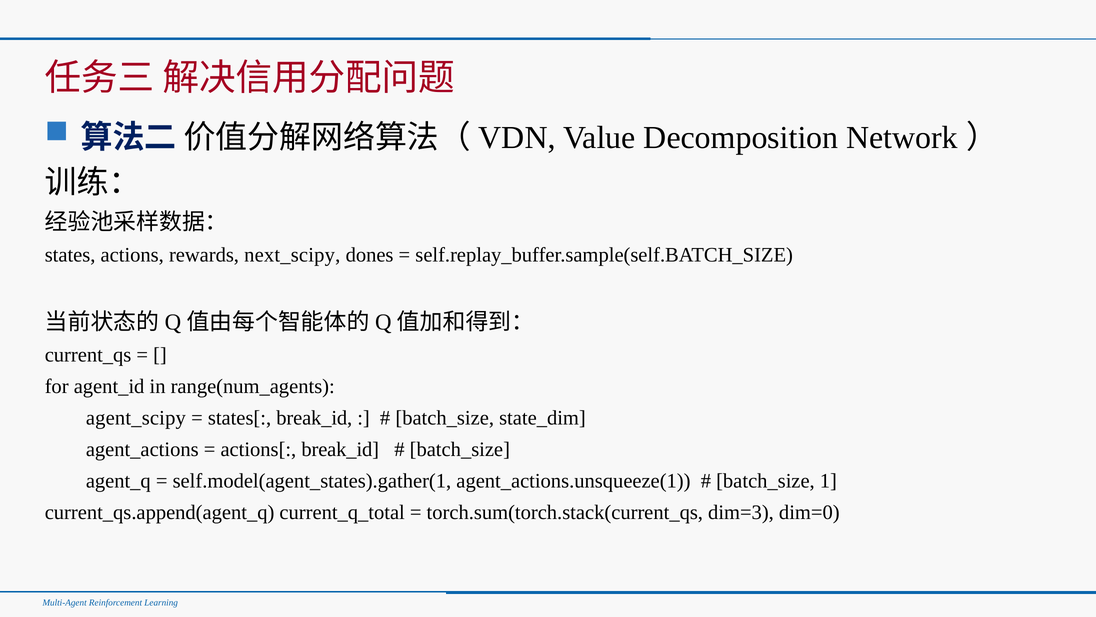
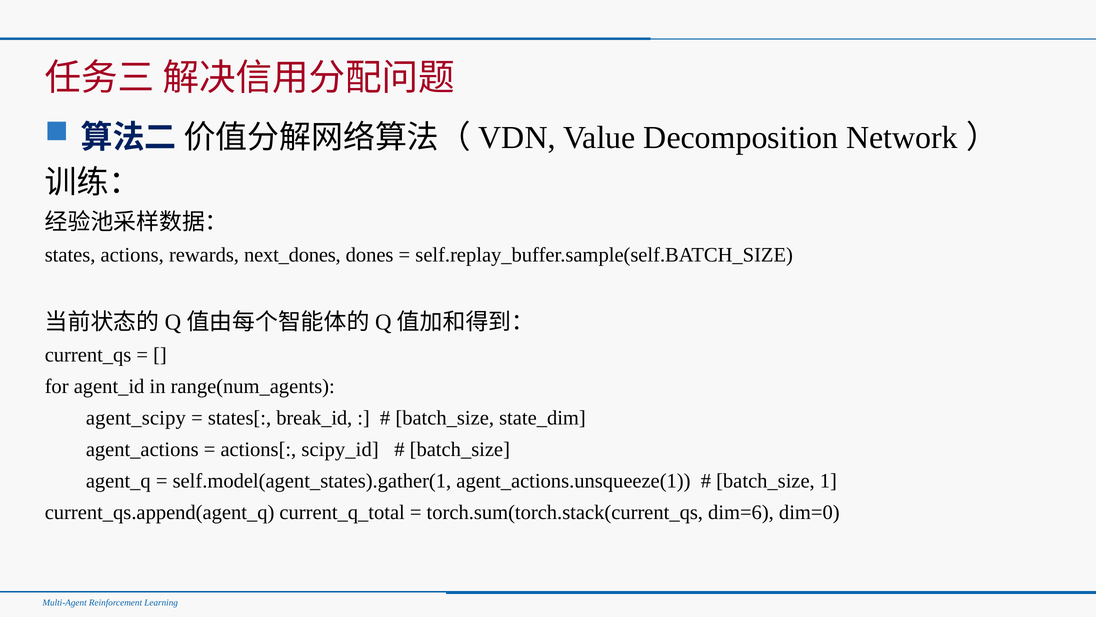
next_scipy: next_scipy -> next_dones
actions[ break_id: break_id -> scipy_id
dim=3: dim=3 -> dim=6
